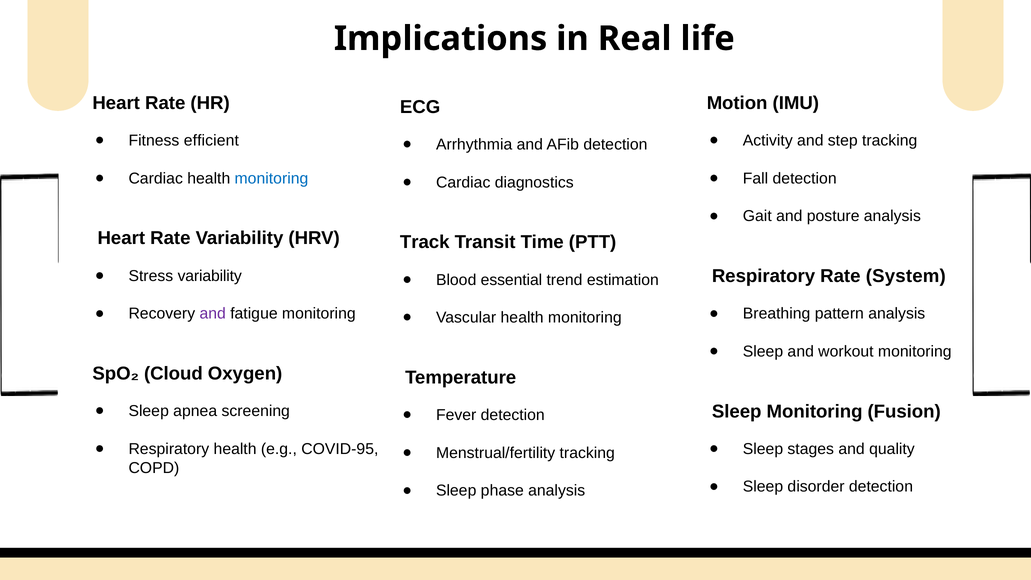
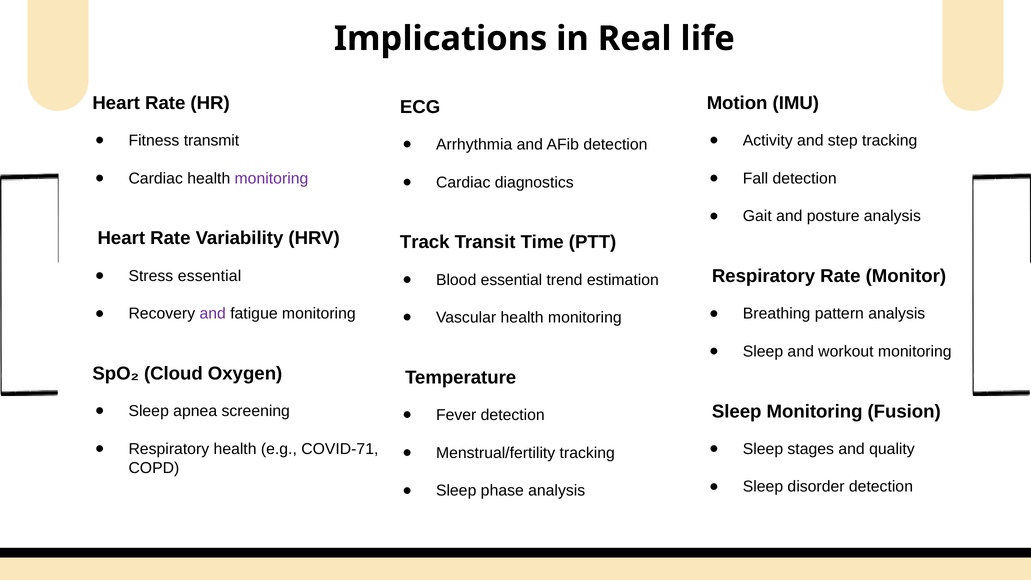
efficient: efficient -> transmit
monitoring at (271, 178) colour: blue -> purple
System: System -> Monitor
Stress variability: variability -> essential
COVID-95: COVID-95 -> COVID-71
